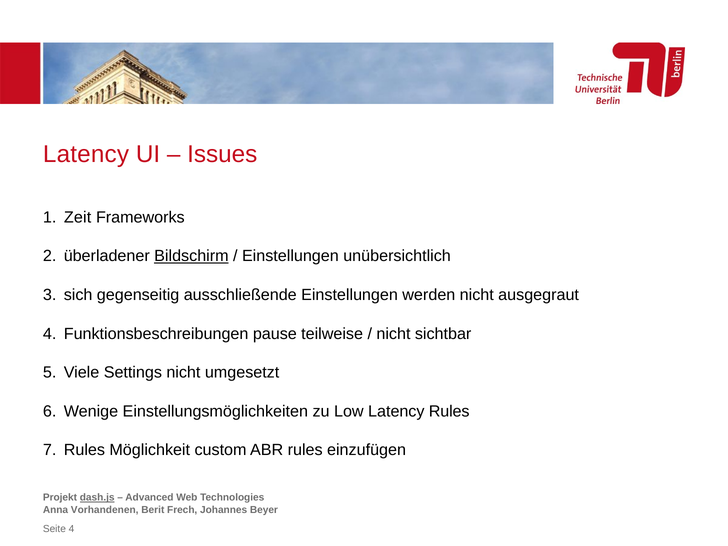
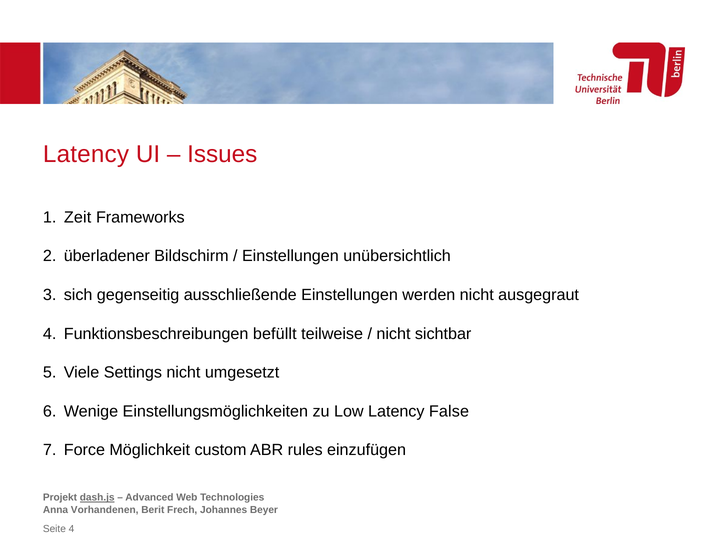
Bildschirm underline: present -> none
pause: pause -> befüllt
Latency Rules: Rules -> False
Rules at (84, 450): Rules -> Force
